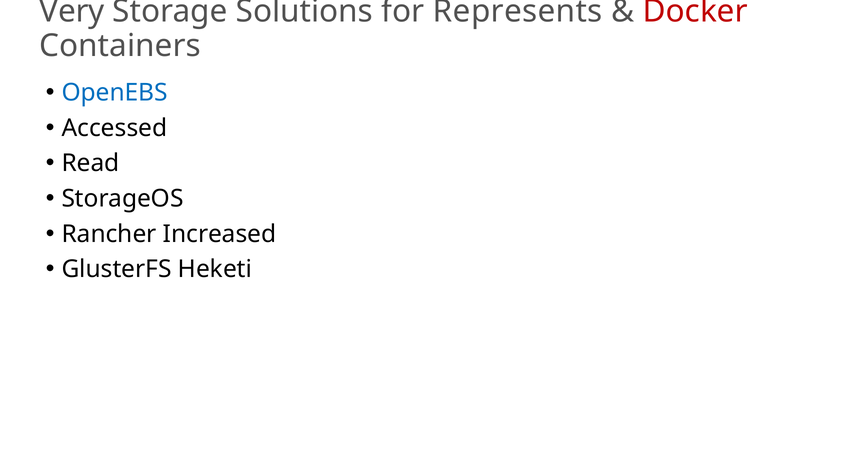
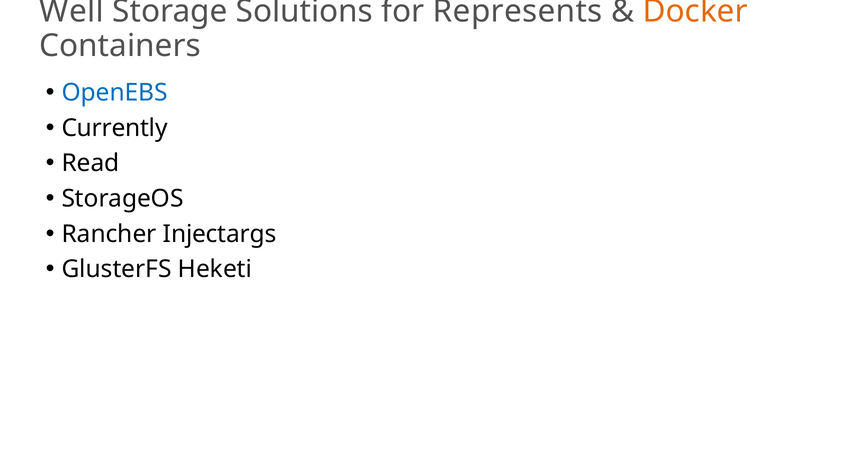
Very: Very -> Well
Docker colour: red -> orange
Accessed: Accessed -> Currently
Increased: Increased -> Injectargs
